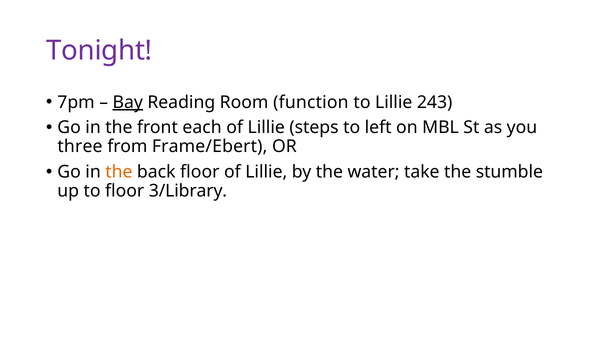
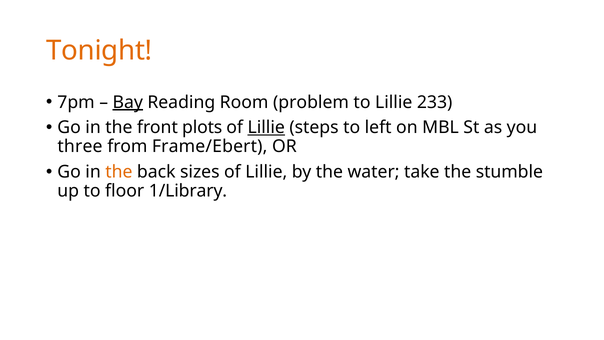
Tonight colour: purple -> orange
function: function -> problem
243: 243 -> 233
each: each -> plots
Lillie at (266, 127) underline: none -> present
back floor: floor -> sizes
3/Library: 3/Library -> 1/Library
